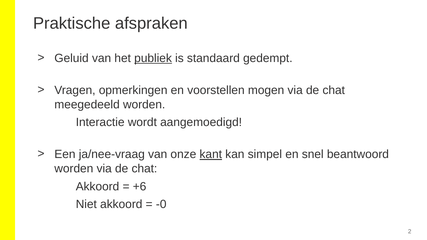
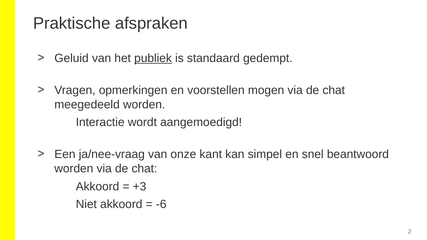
kant underline: present -> none
+6: +6 -> +3
-0: -0 -> -6
